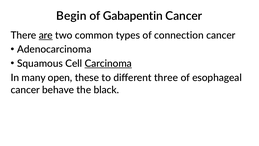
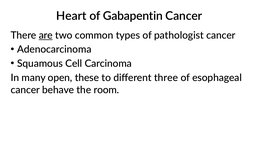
Begin: Begin -> Heart
connection: connection -> pathologist
Carcinoma underline: present -> none
black: black -> room
